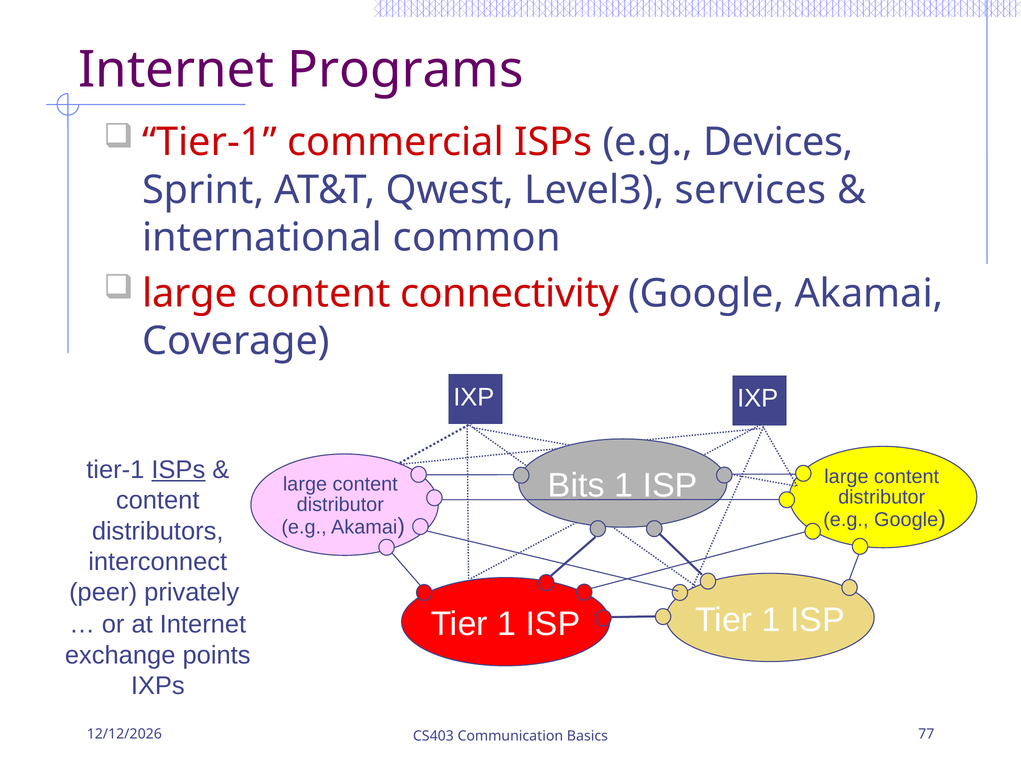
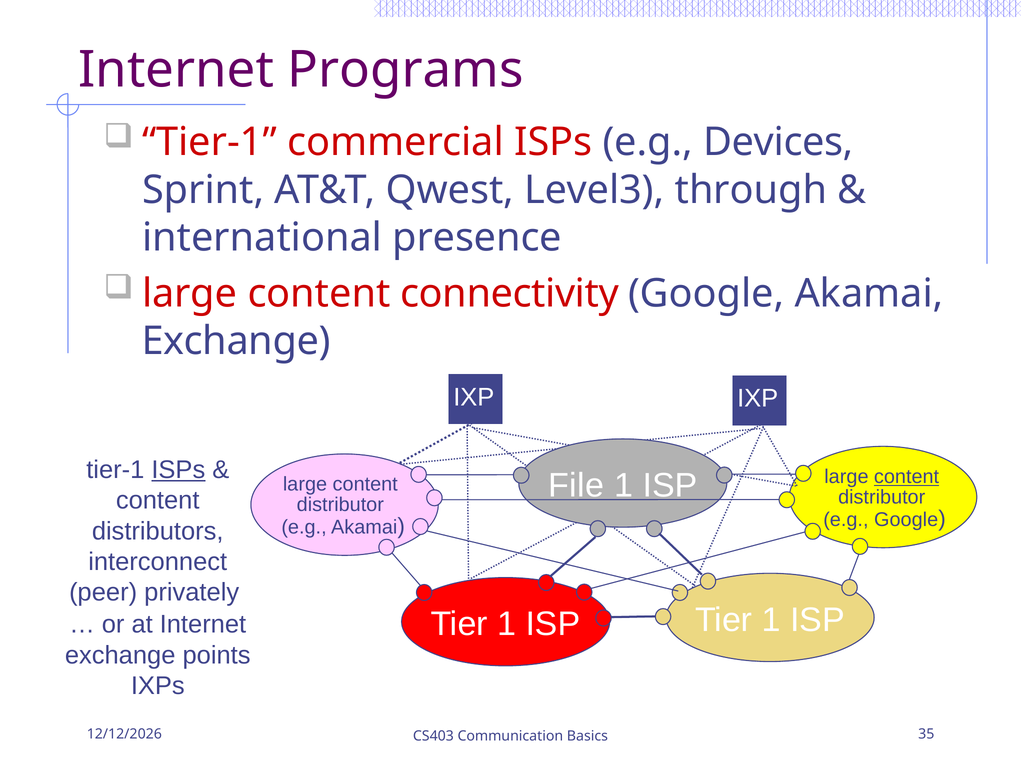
services: services -> through
common: common -> presence
Coverage at (236, 341): Coverage -> Exchange
content at (907, 477) underline: none -> present
Bits: Bits -> File
77: 77 -> 35
